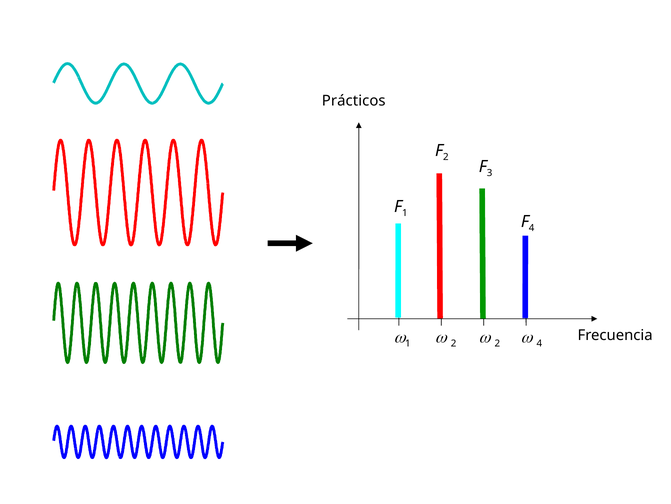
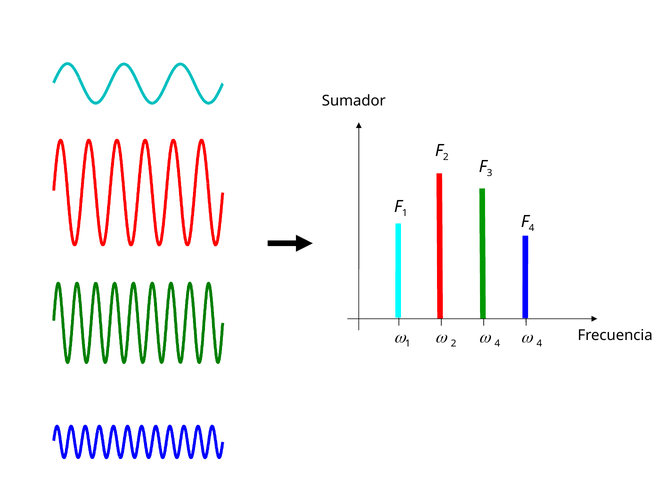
Prácticos: Prácticos -> Sumador
2 at (497, 343): 2 -> 4
